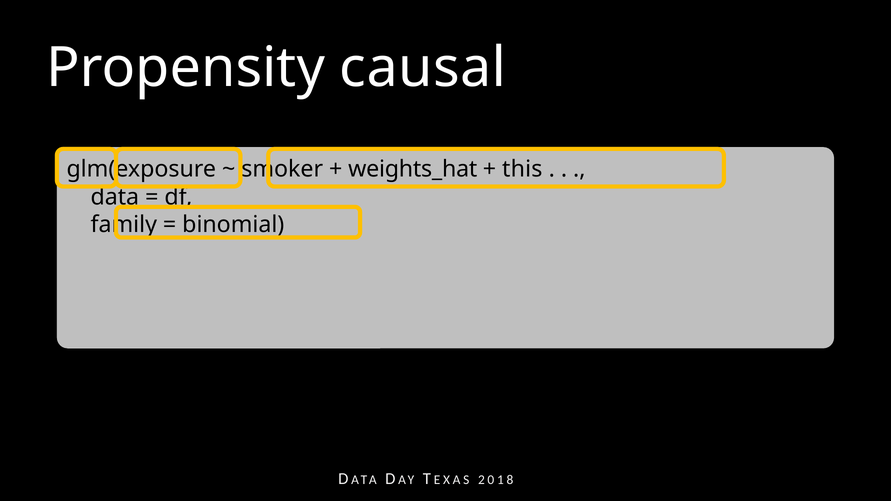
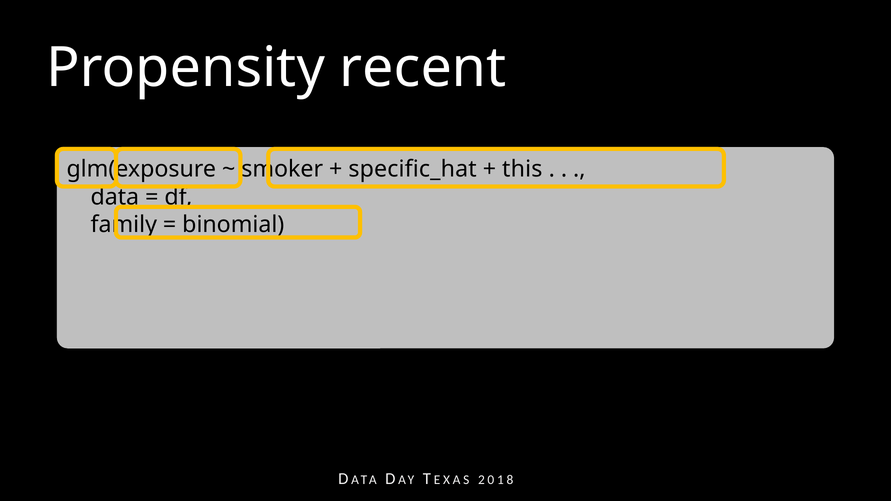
causal: causal -> recent
weights_hat: weights_hat -> specific_hat
